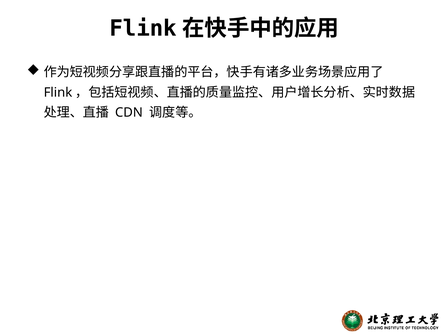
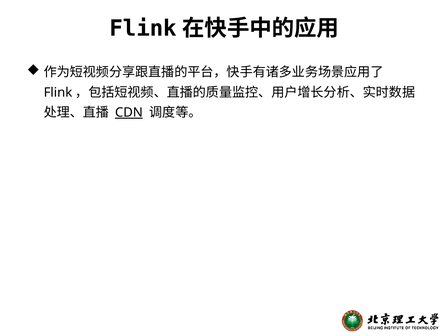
CDN underline: none -> present
